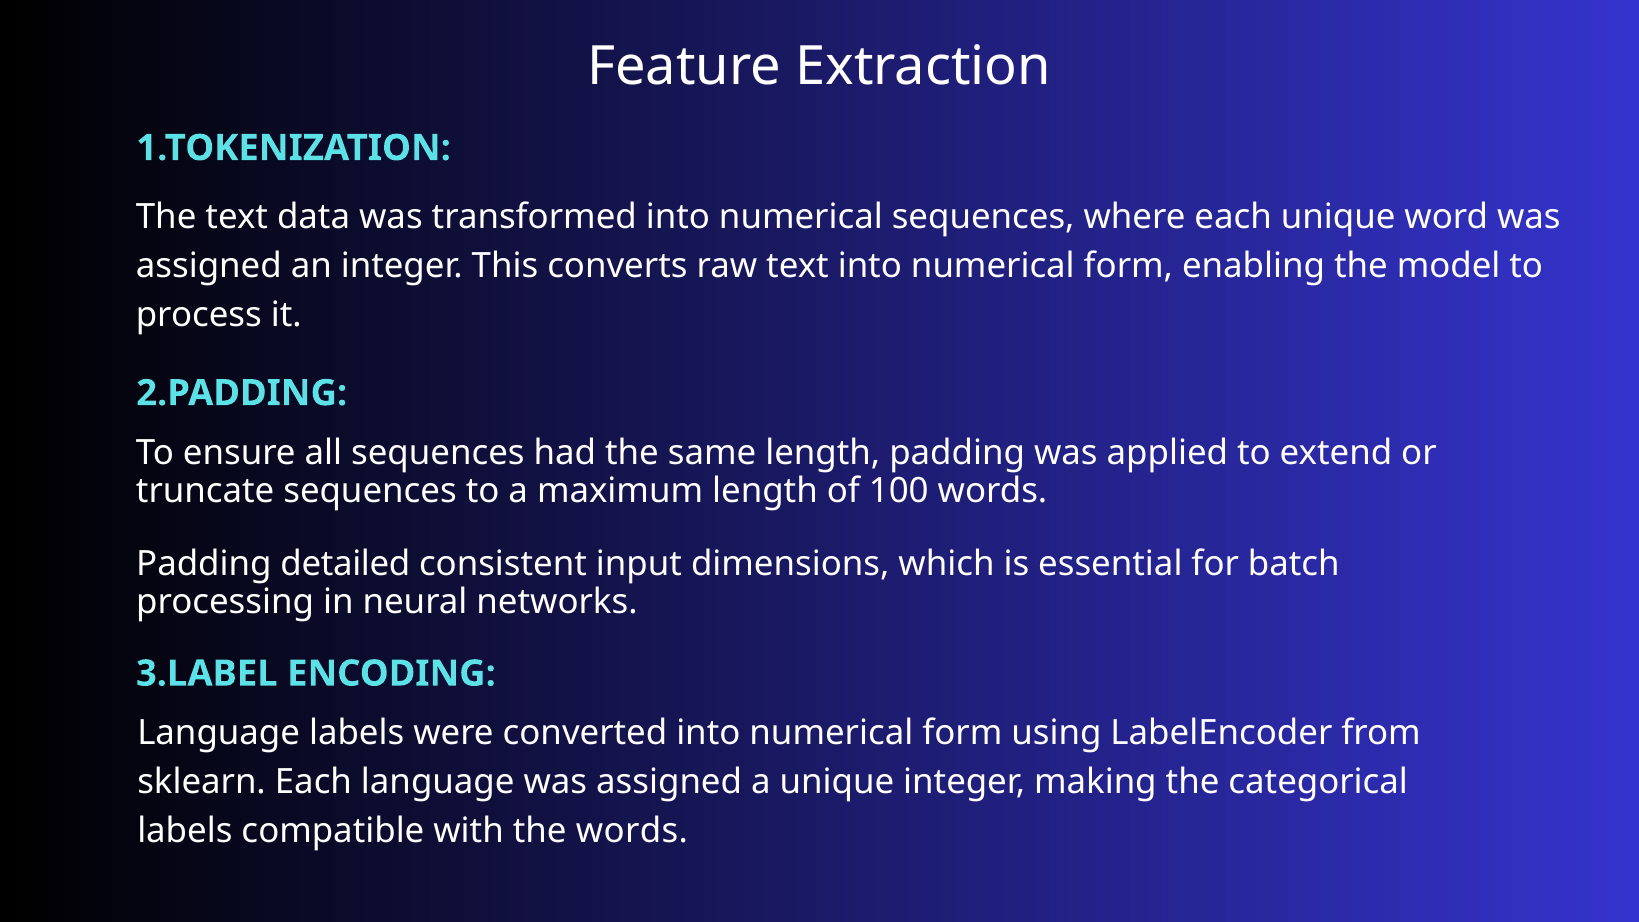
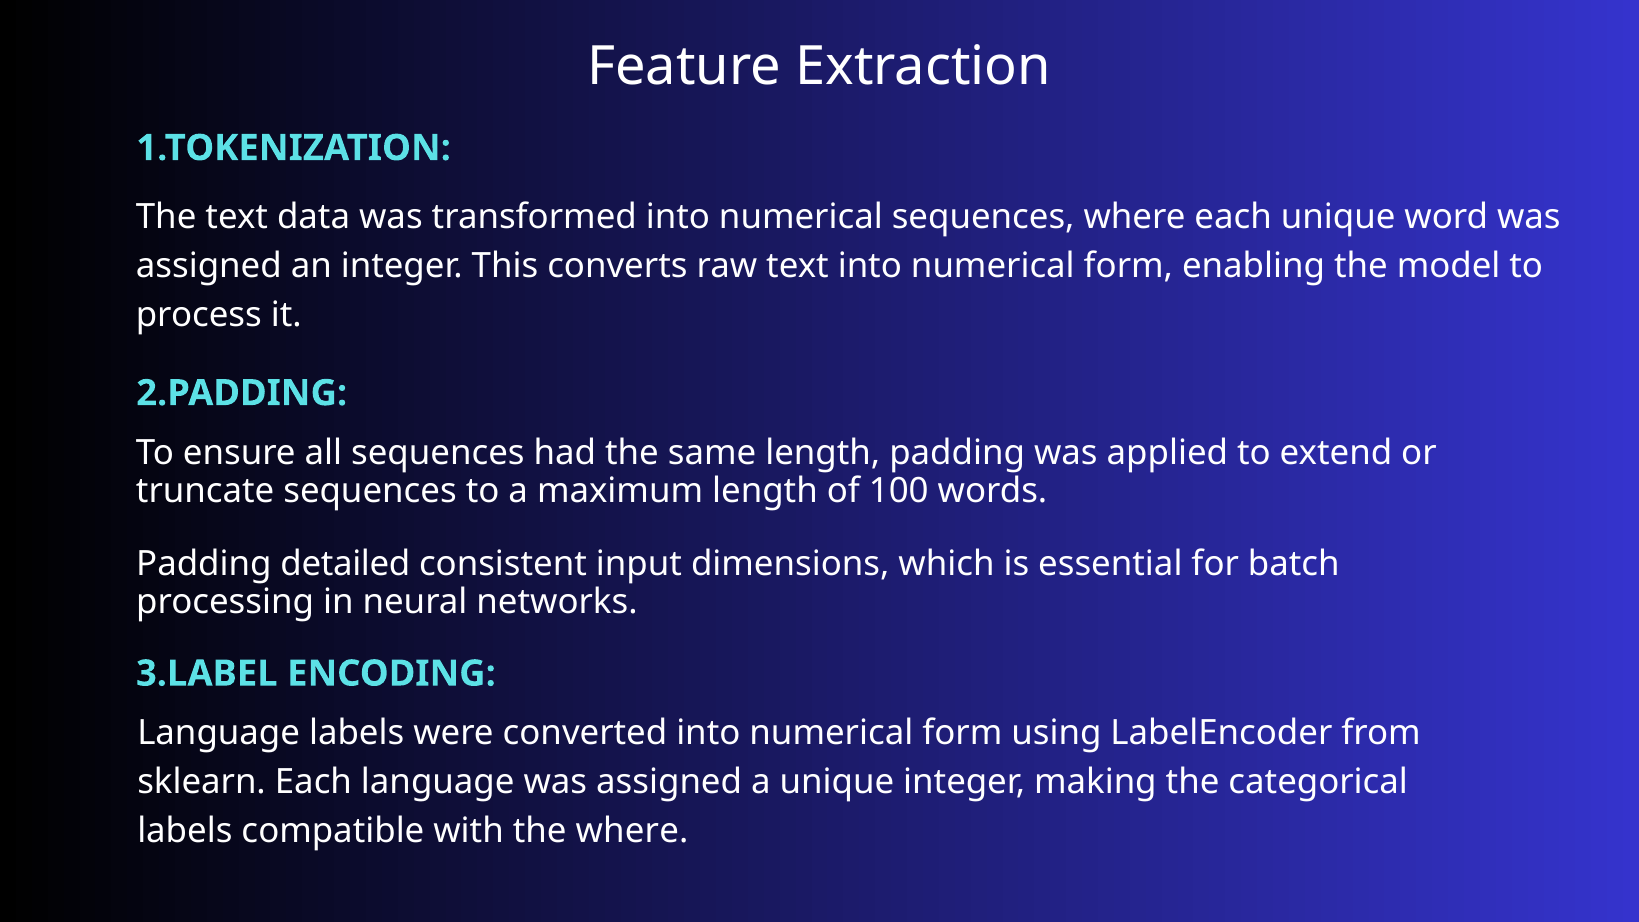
the words: words -> where
